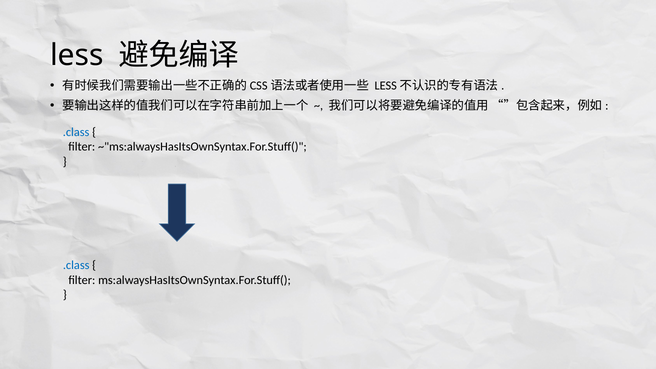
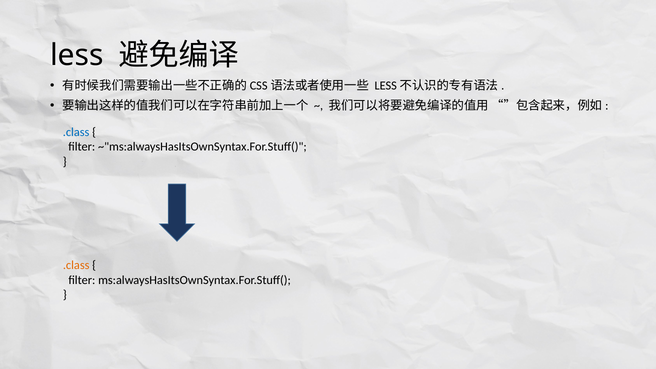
.class at (76, 265) colour: blue -> orange
